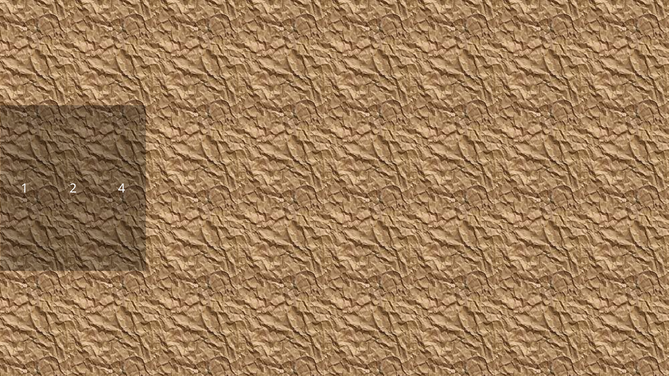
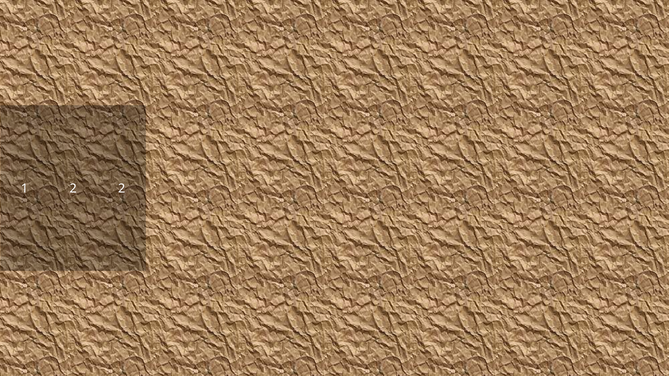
2 4: 4 -> 2
